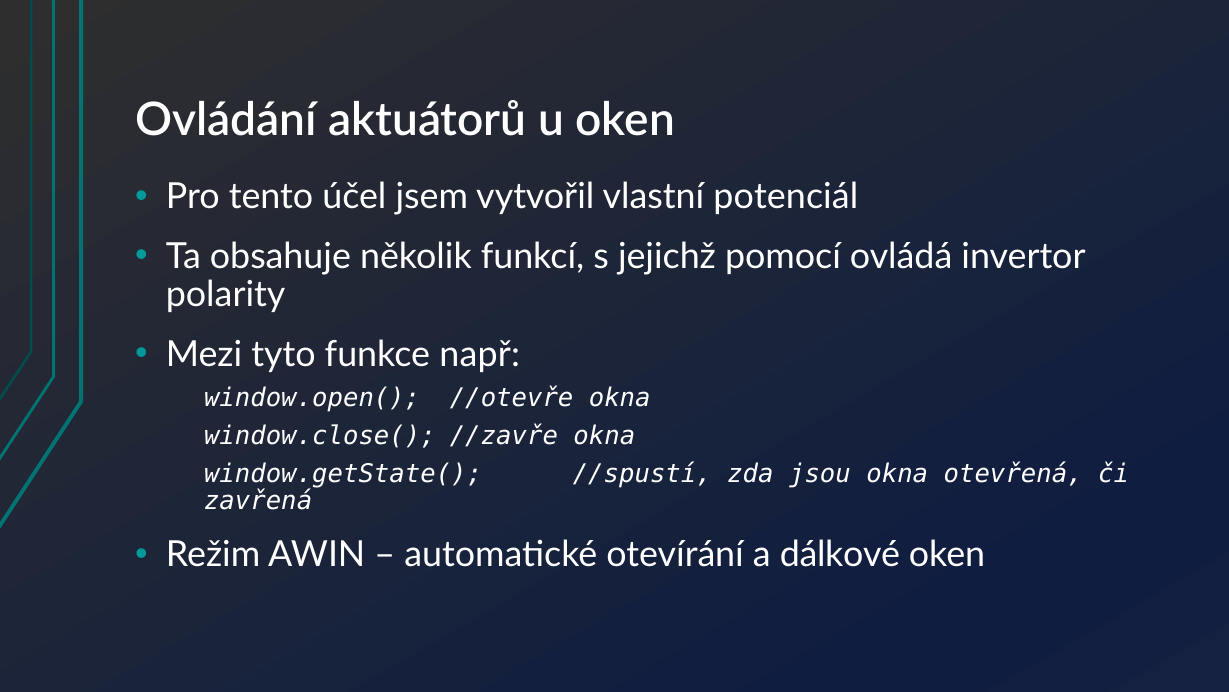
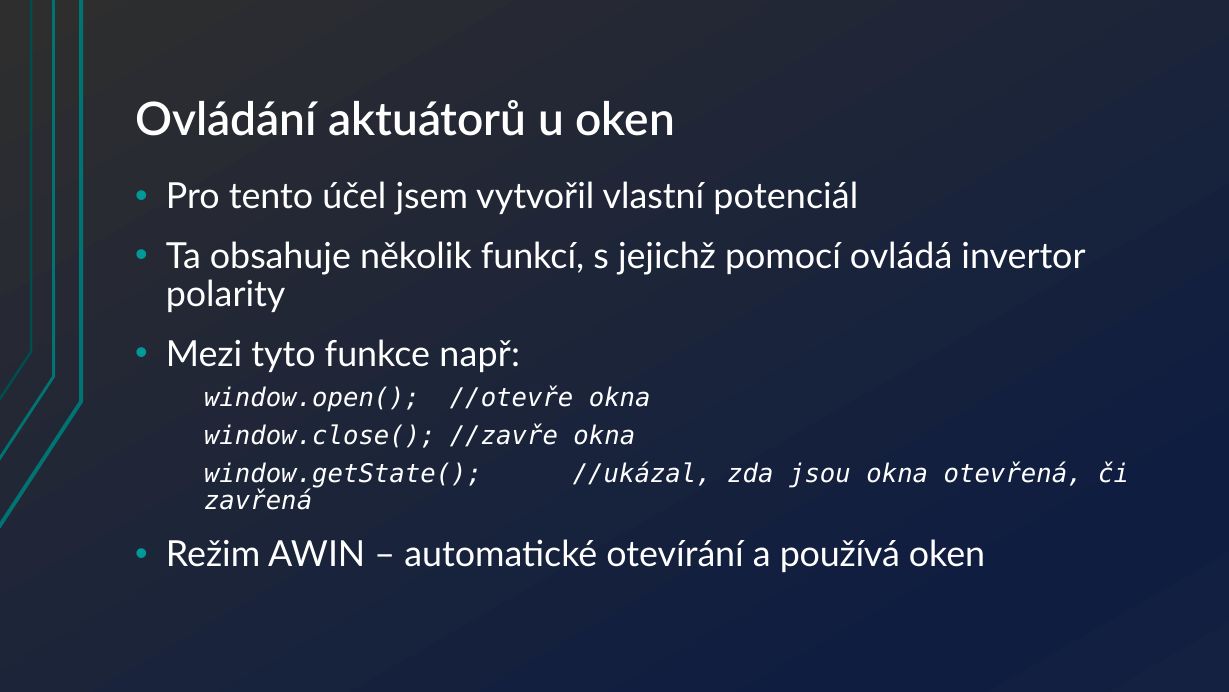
//spustí: //spustí -> //ukázal
dálkové: dálkové -> používá
